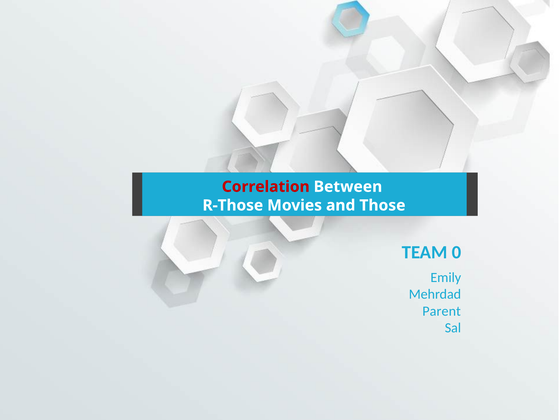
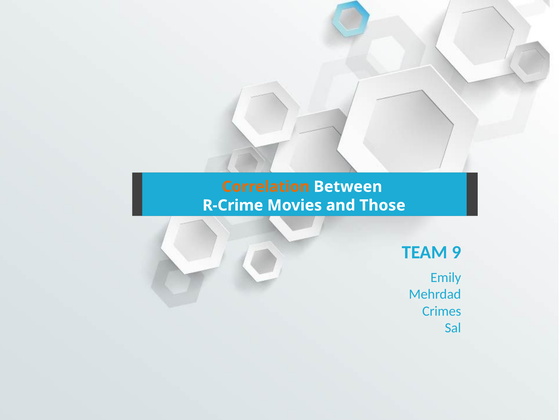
Correlation colour: red -> orange
R-Those: R-Those -> R-Crime
0: 0 -> 9
Parent: Parent -> Crimes
